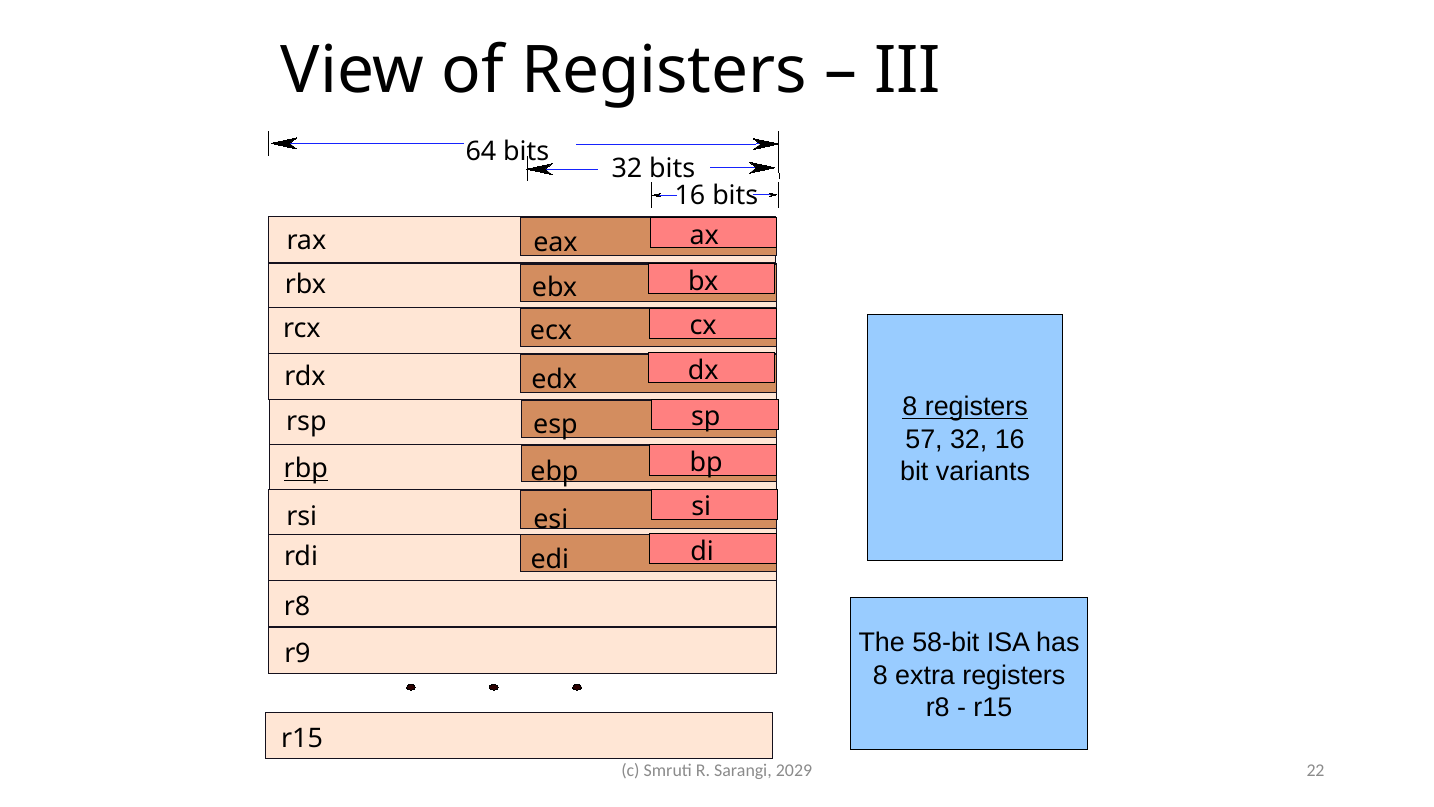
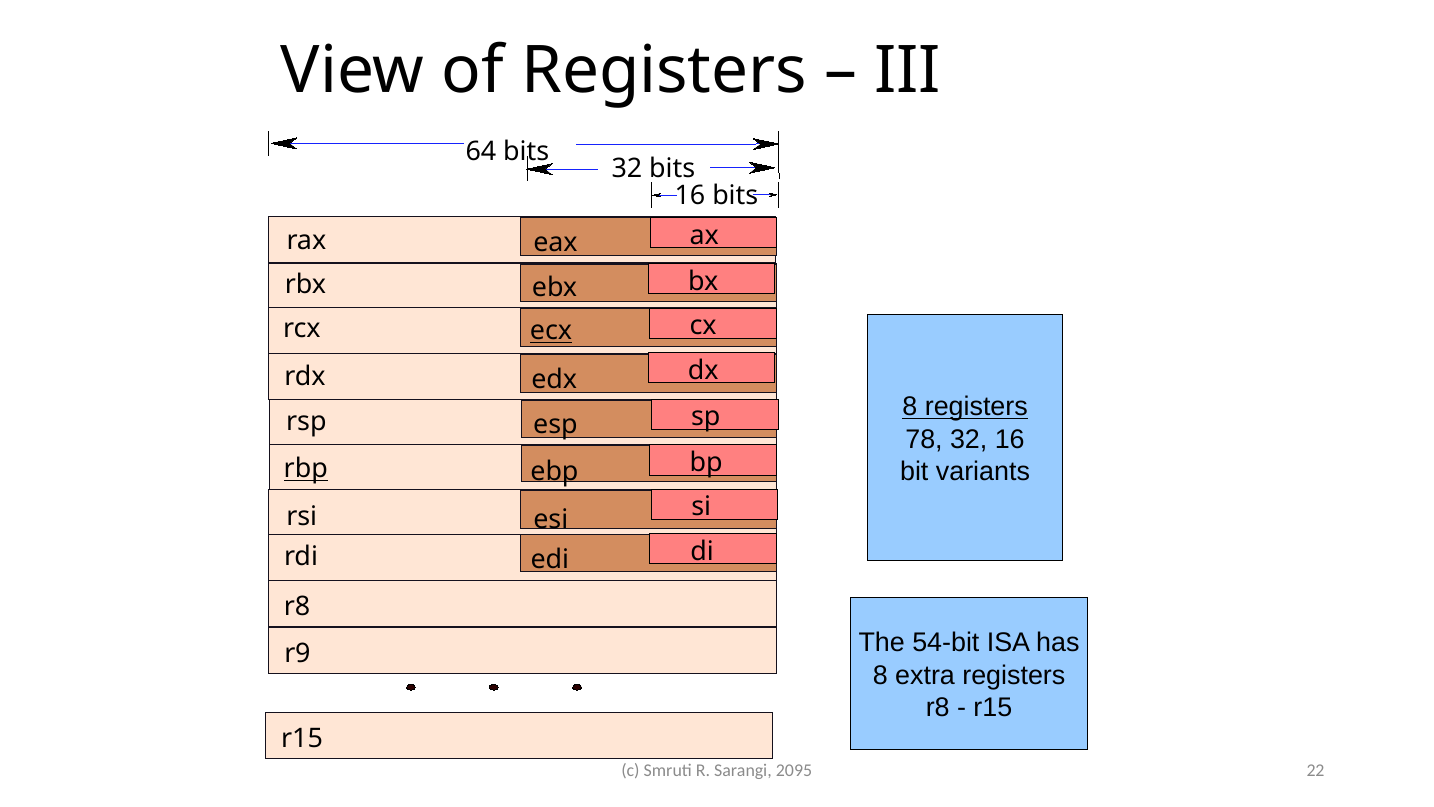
ecx underline: none -> present
57: 57 -> 78
58-bit: 58-bit -> 54-bit
2029: 2029 -> 2095
